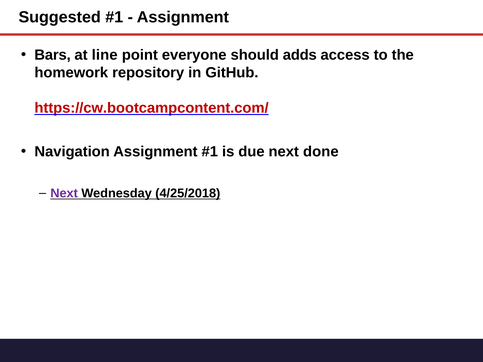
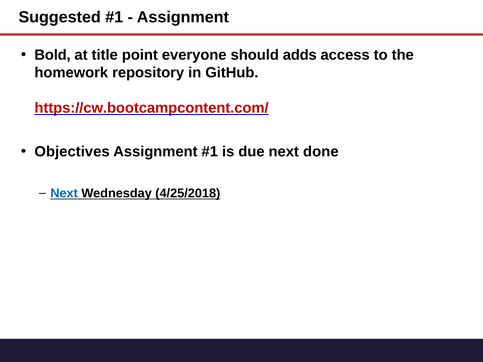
Bars: Bars -> Bold
line: line -> title
Navigation: Navigation -> Objectives
Next at (64, 194) colour: purple -> blue
